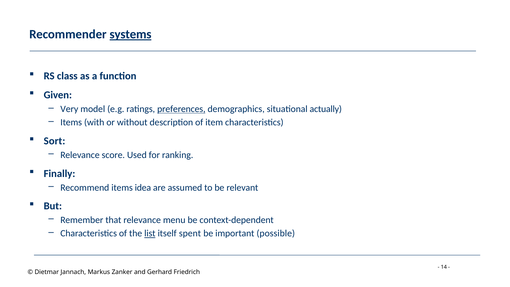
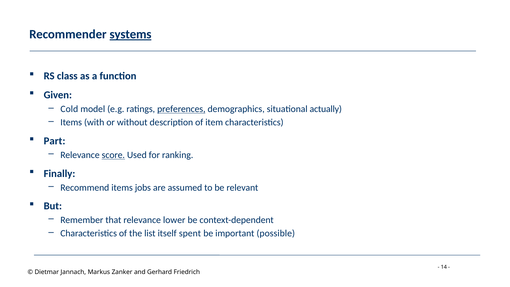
Very: Very -> Cold
Sort: Sort -> Part
score underline: none -> present
idea: idea -> jobs
menu: menu -> lower
list underline: present -> none
